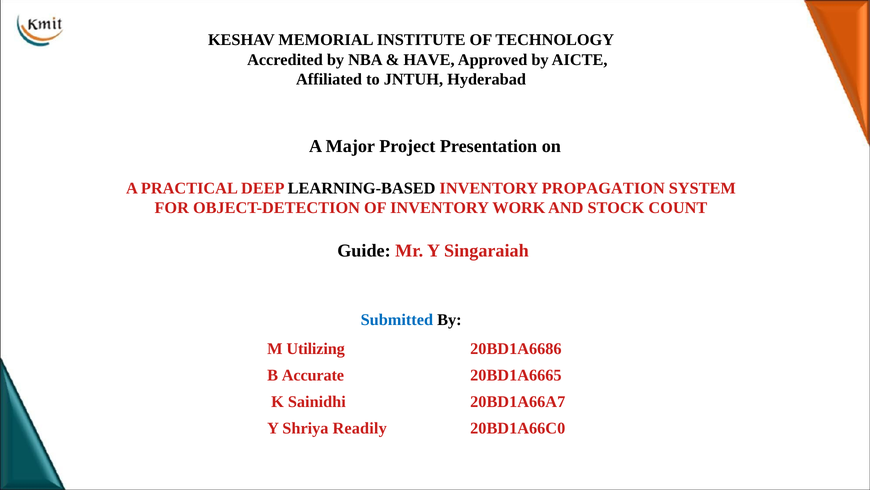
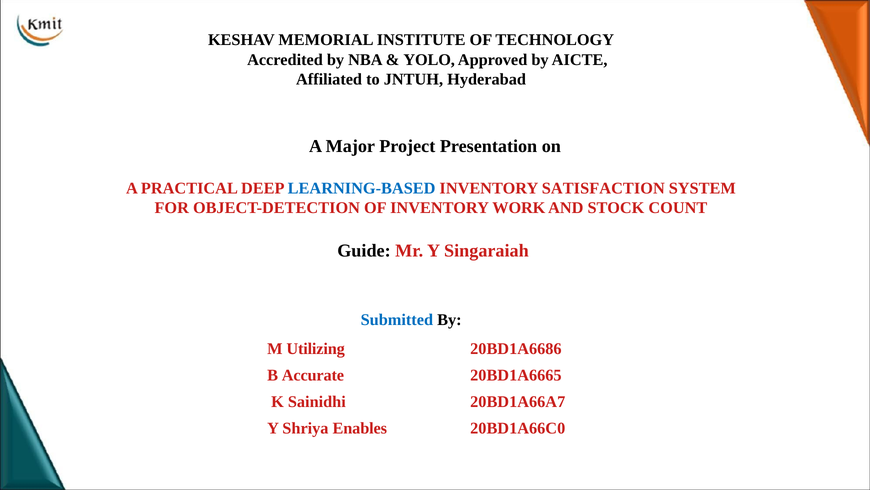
HAVE: HAVE -> YOLO
LEARNING-BASED colour: black -> blue
PROPAGATION: PROPAGATION -> SATISFACTION
Readily: Readily -> Enables
